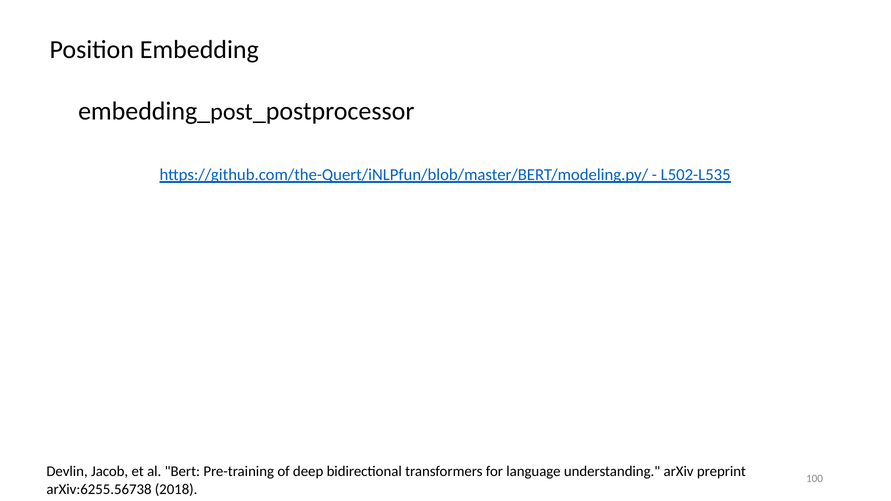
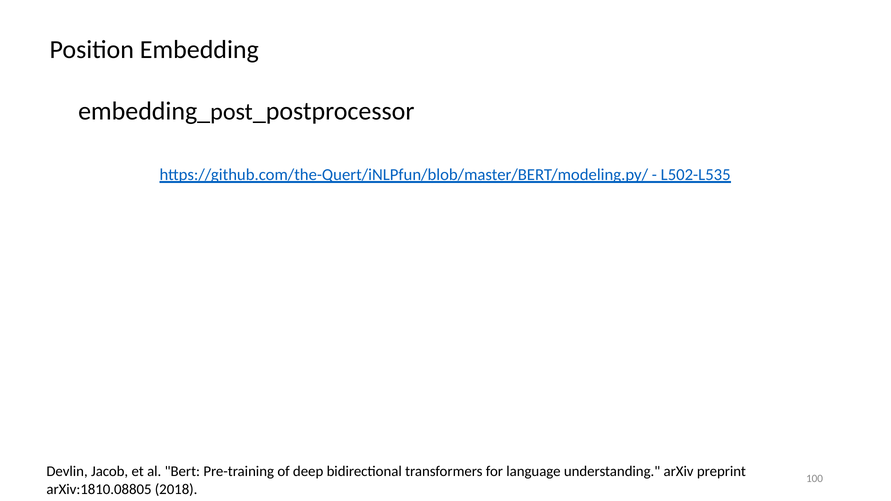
arXiv:6255.56738: arXiv:6255.56738 -> arXiv:1810.08805
